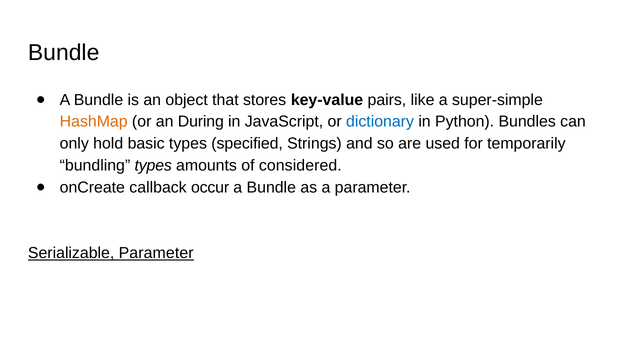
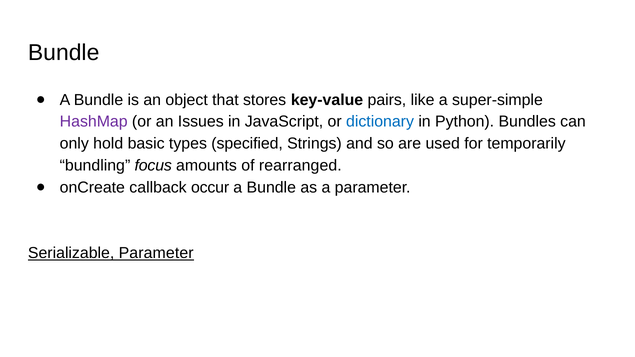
HashMap colour: orange -> purple
During: During -> Issues
bundling types: types -> focus
considered: considered -> rearranged
